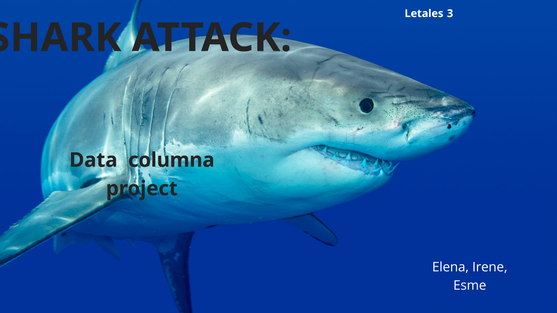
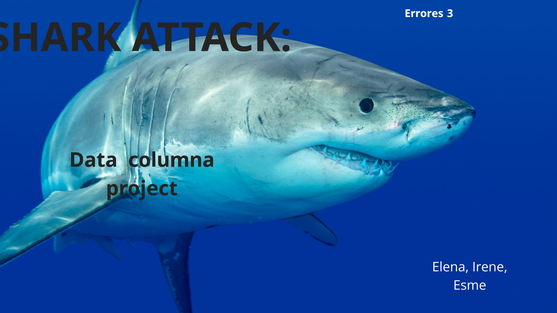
Letales: Letales -> Errores
